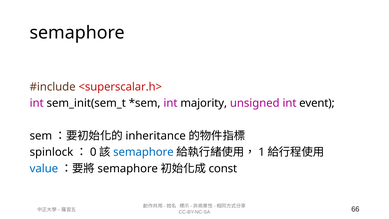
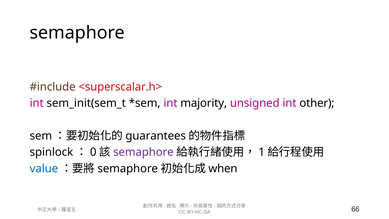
event: event -> other
inheritance: inheritance -> guarantees
semaphore at (143, 152) colour: blue -> purple
const: const -> when
